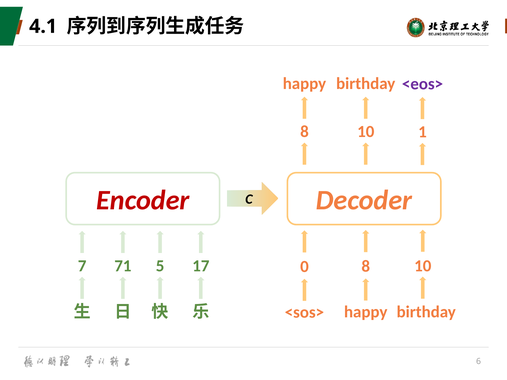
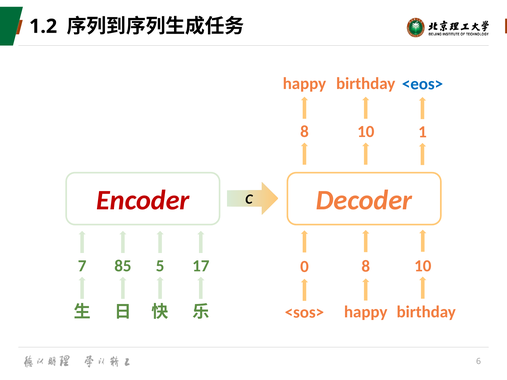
4.1: 4.1 -> 1.2
<eos> colour: purple -> blue
71: 71 -> 85
